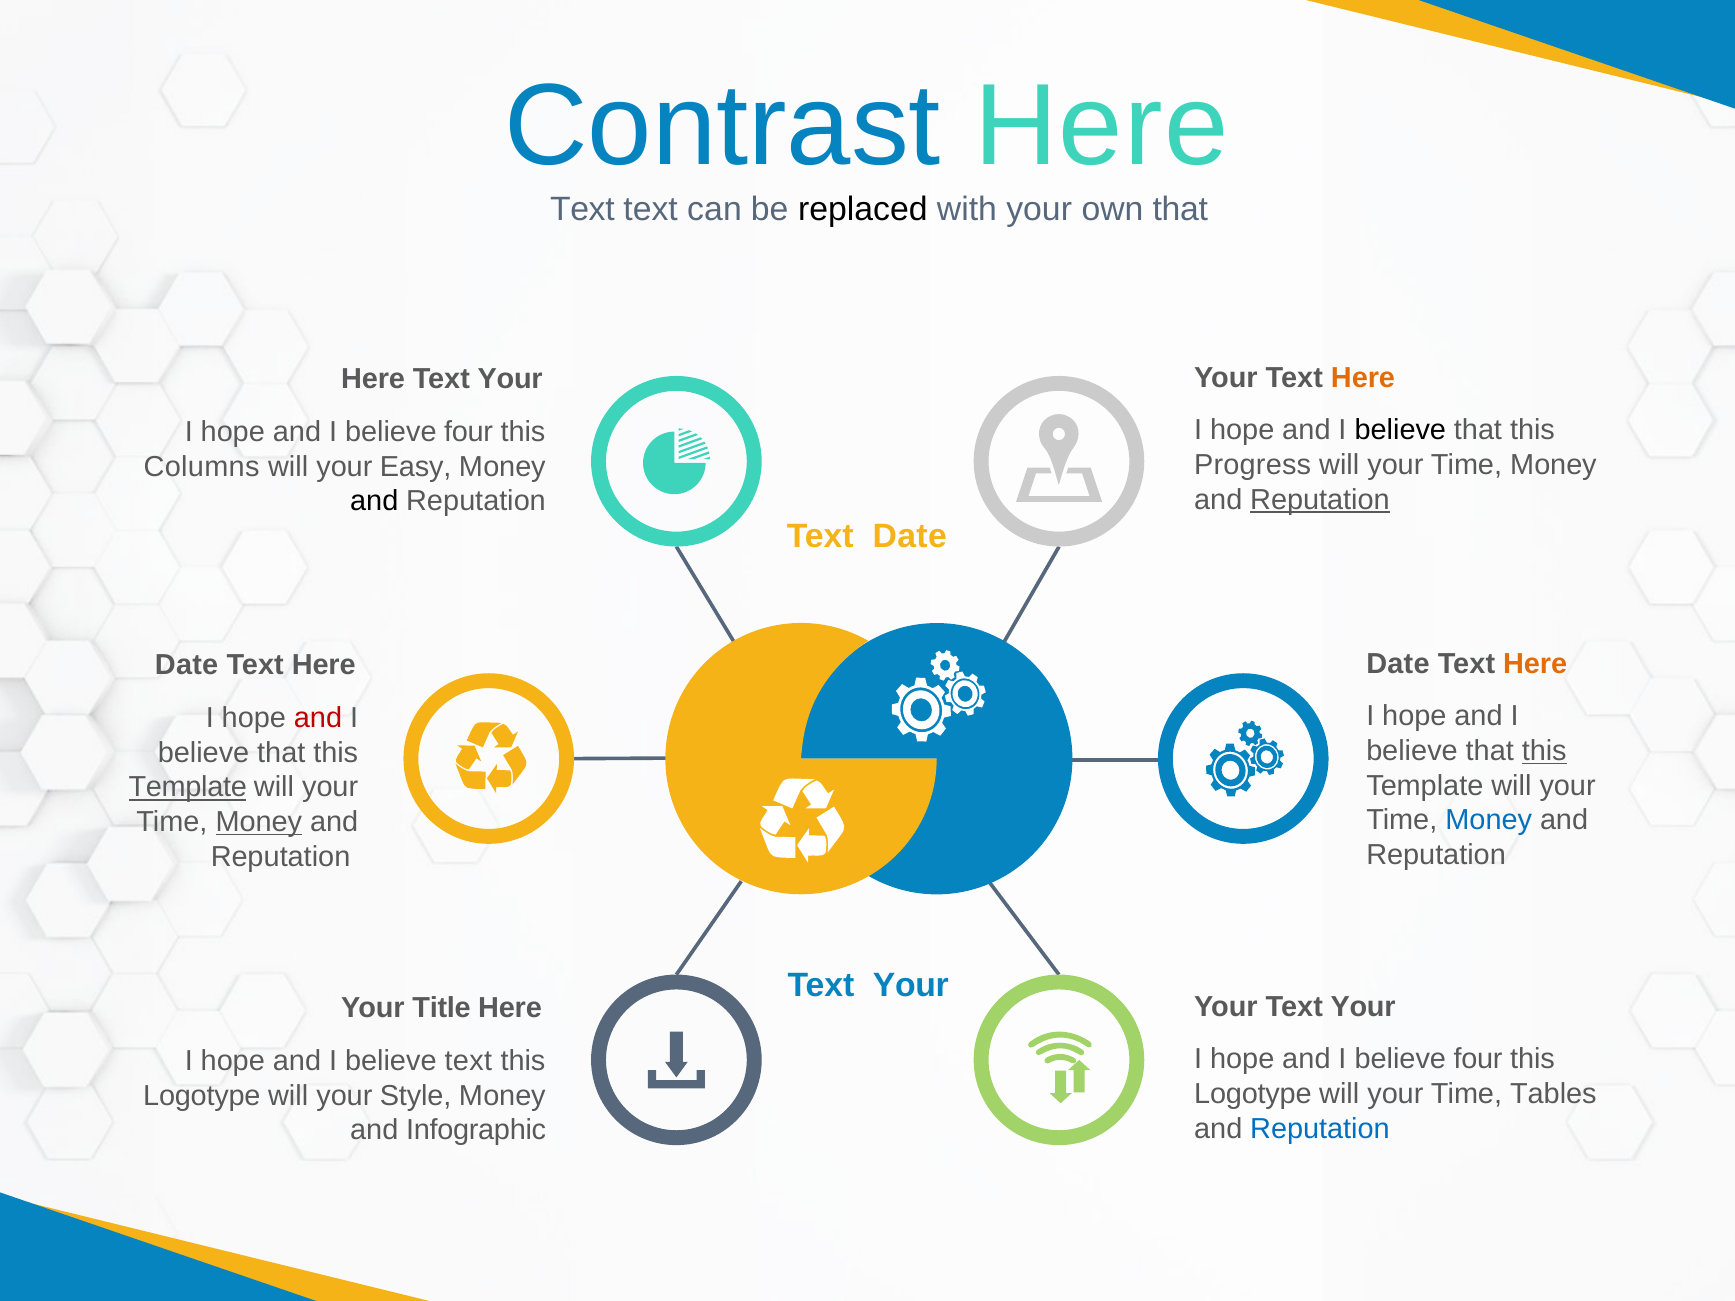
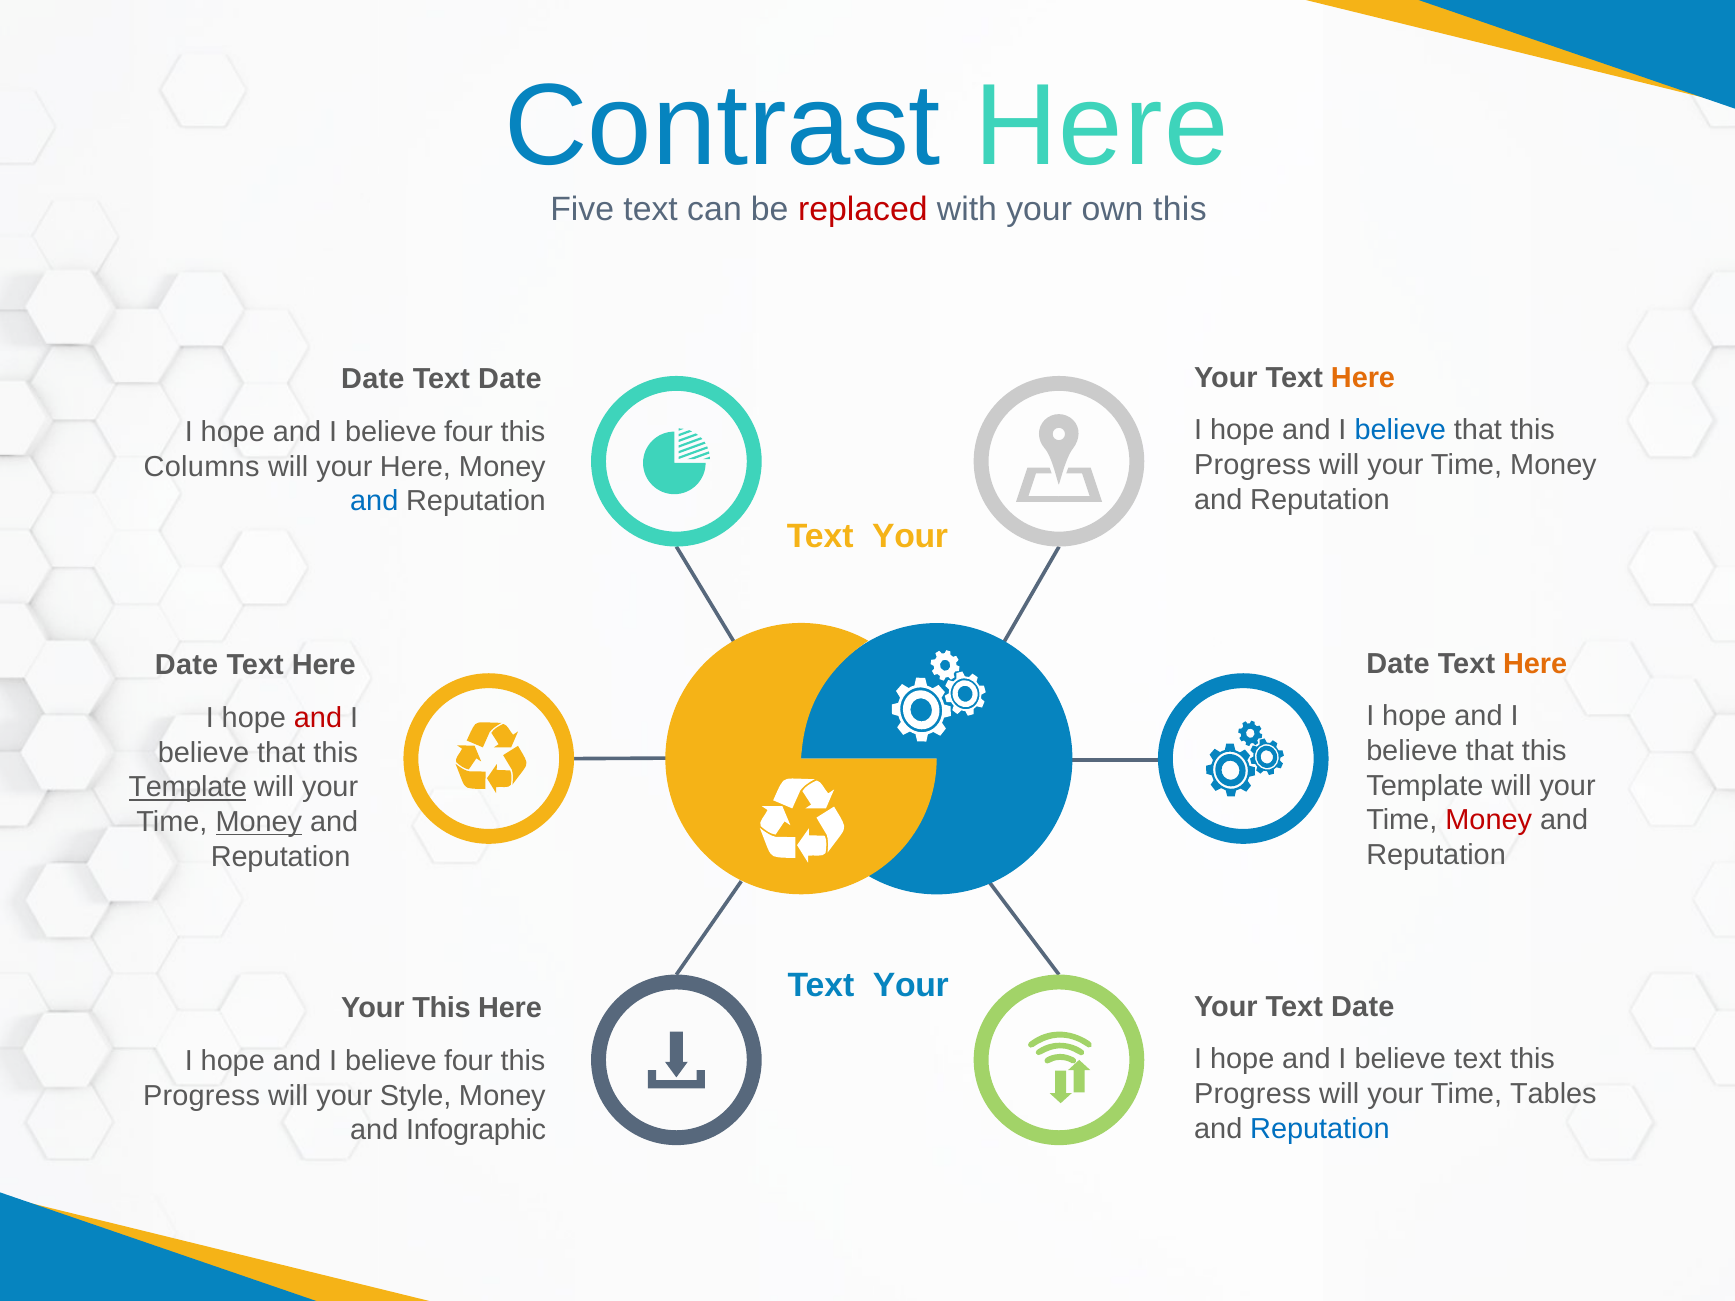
Text at (582, 209): Text -> Five
replaced colour: black -> red
own that: that -> this
Here at (373, 379): Here -> Date
Your at (510, 379): Your -> Date
believe at (1400, 430) colour: black -> blue
your Easy: Easy -> Here
Reputation at (1320, 500) underline: present -> none
and at (374, 501) colour: black -> blue
Date at (910, 536): Date -> Your
this at (1544, 751) underline: present -> none
Money at (1489, 821) colour: blue -> red
Your Text Your: Your -> Date
Your Title: Title -> This
four at (1478, 1060): four -> text
text at (468, 1061): text -> four
Logotype at (1253, 1094): Logotype -> Progress
Logotype at (202, 1096): Logotype -> Progress
